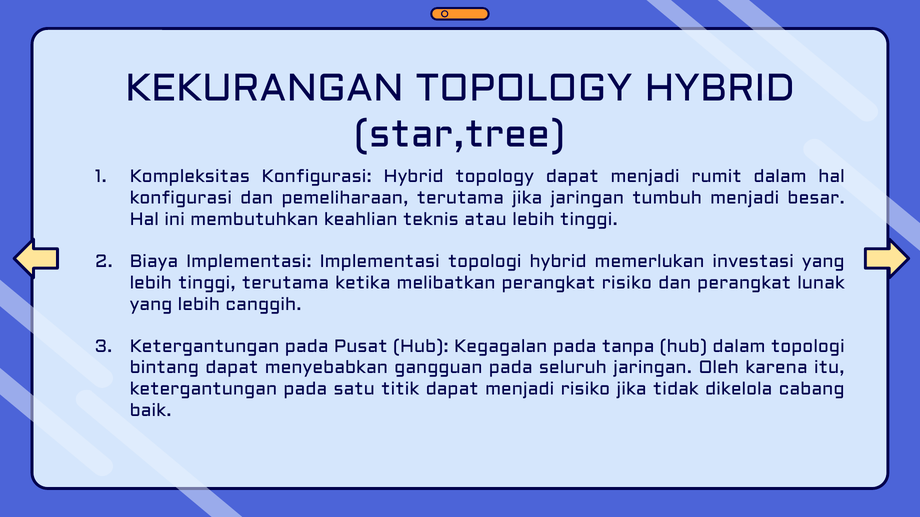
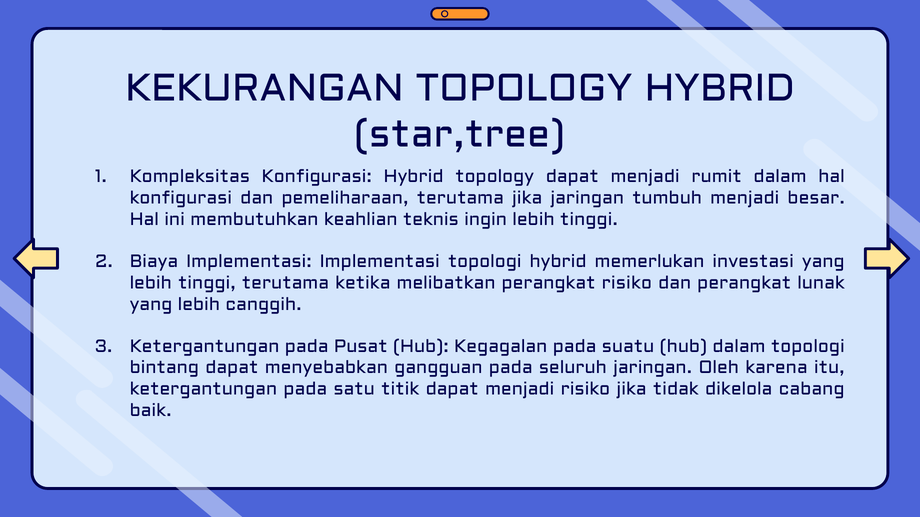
atau: atau -> ingin
tanpa: tanpa -> suatu
